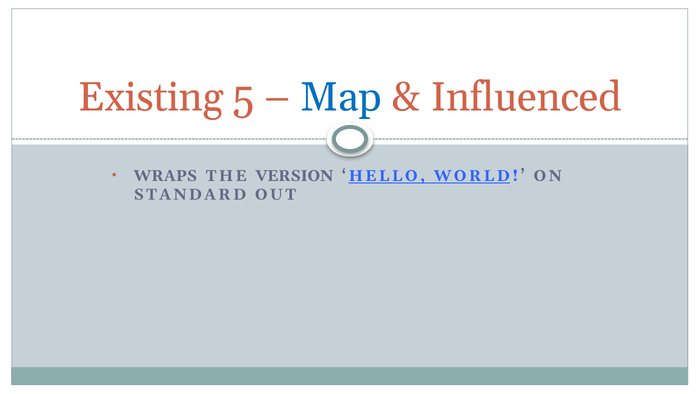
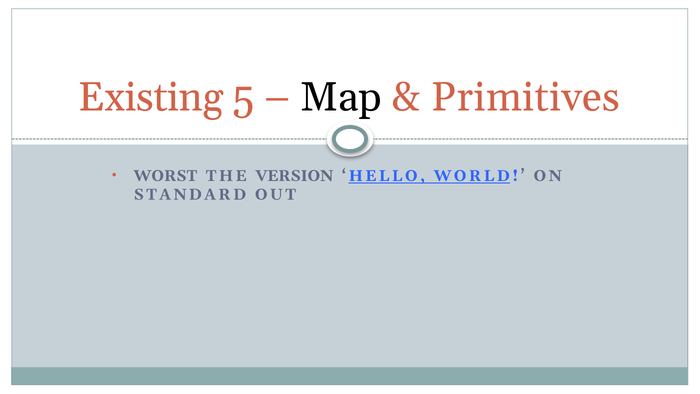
Map colour: blue -> black
Influenced: Influenced -> Primitives
WRAPS: WRAPS -> WORST
